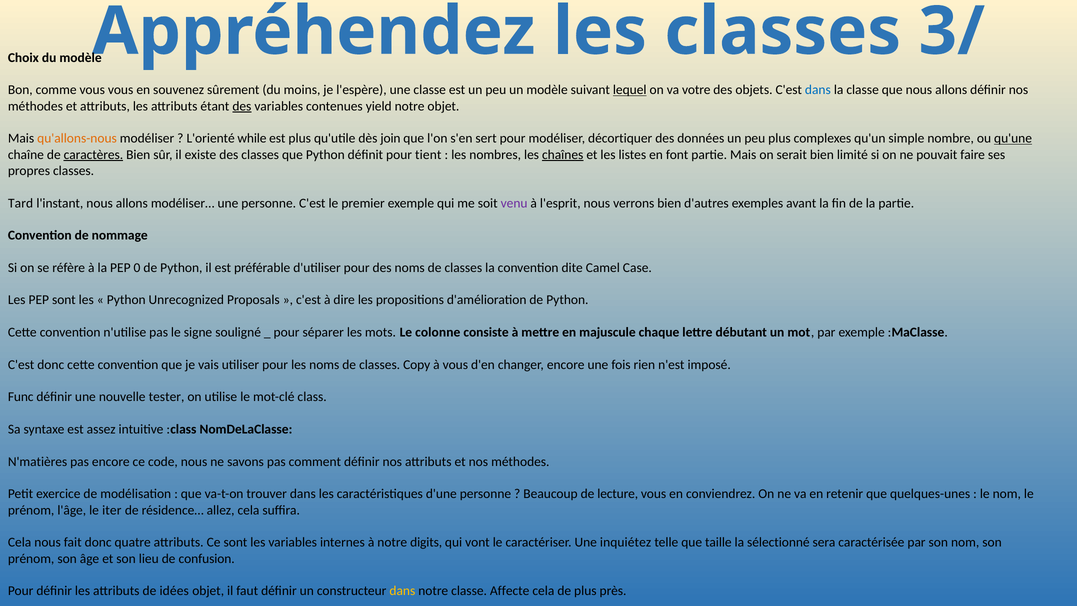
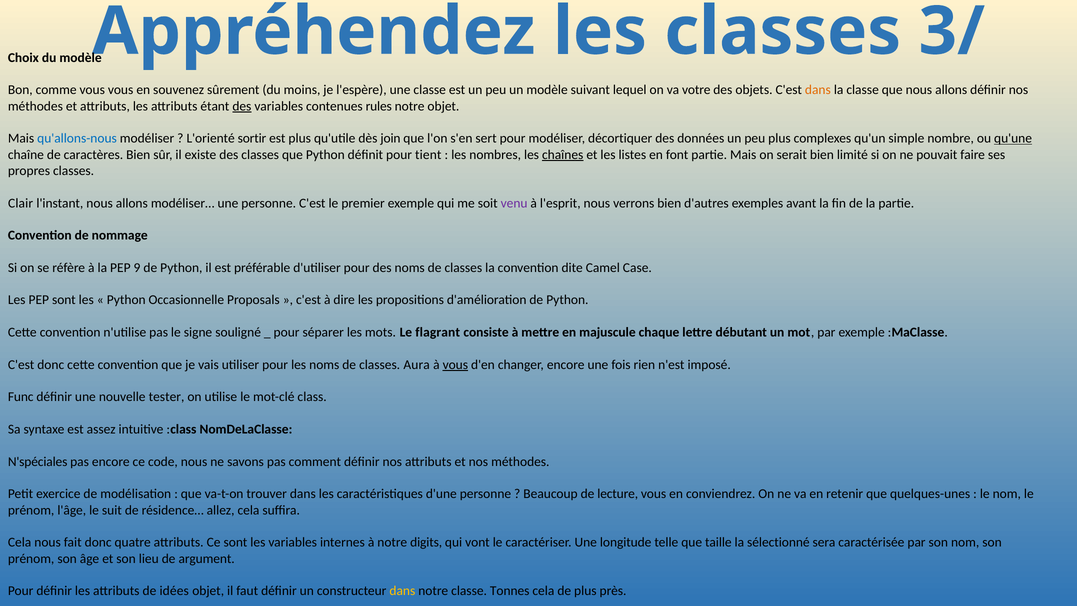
lequel underline: present -> none
dans at (818, 90) colour: blue -> orange
yield: yield -> rules
qu'allons-nous colour: orange -> blue
while: while -> sortir
caractères underline: present -> none
Tard: Tard -> Clair
0: 0 -> 9
Unrecognized: Unrecognized -> Occasionnelle
colonne: colonne -> flagrant
Copy: Copy -> Aura
vous at (455, 365) underline: none -> present
N'matières: N'matières -> N'spéciales
iter: iter -> suit
inquiétez: inquiétez -> longitude
confusion: confusion -> argument
Affecte: Affecte -> Tonnes
